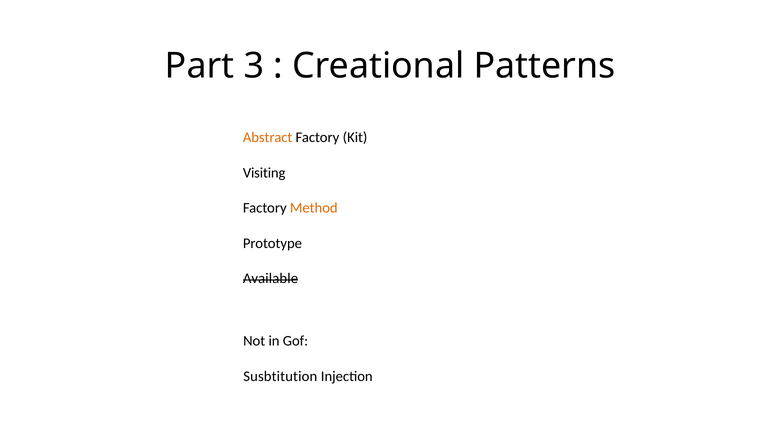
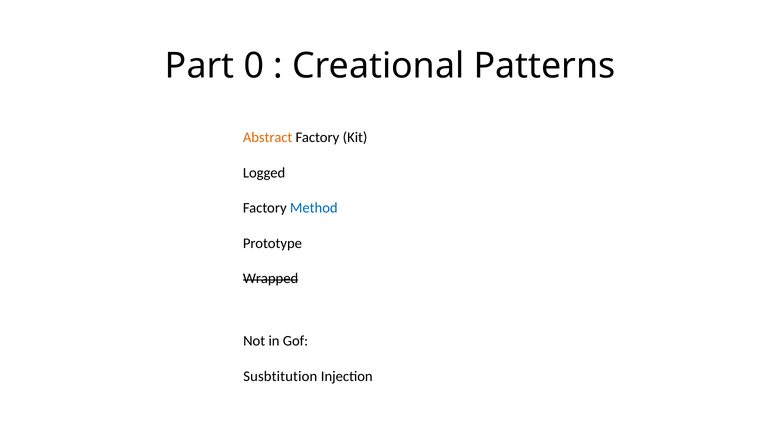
3: 3 -> 0
Visiting: Visiting -> Logged
Method colour: orange -> blue
Available: Available -> Wrapped
